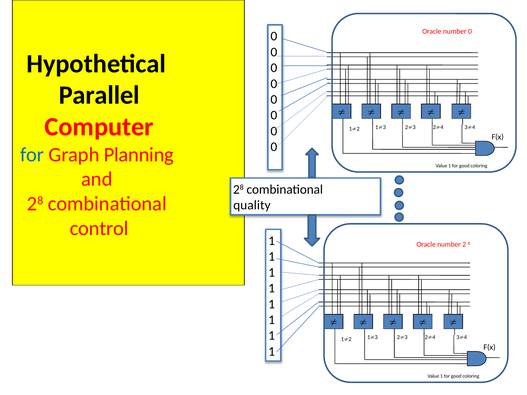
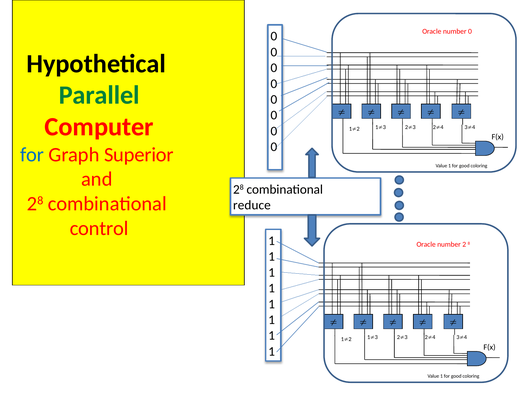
Parallel colour: black -> green
Planning: Planning -> Superior
quality: quality -> reduce
